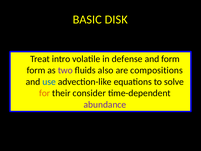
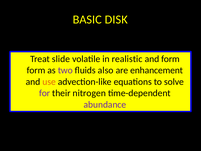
intro: intro -> slide
defense: defense -> realistic
compositions: compositions -> enhancement
use colour: blue -> orange
for colour: orange -> purple
consider: consider -> nitrogen
